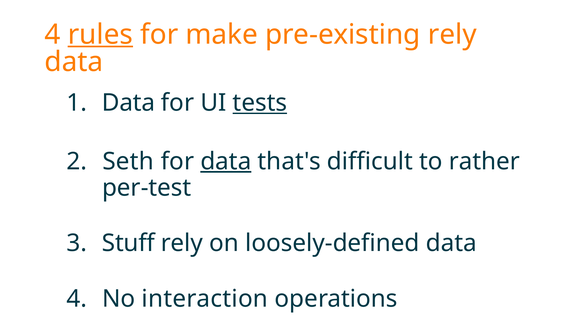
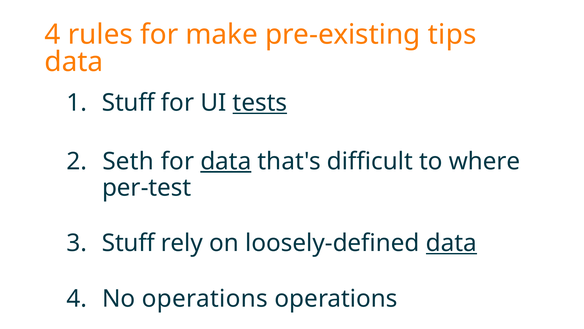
rules underline: present -> none
pre-existing rely: rely -> tips
Data at (128, 103): Data -> Stuff
rather: rather -> where
data at (451, 243) underline: none -> present
No interaction: interaction -> operations
